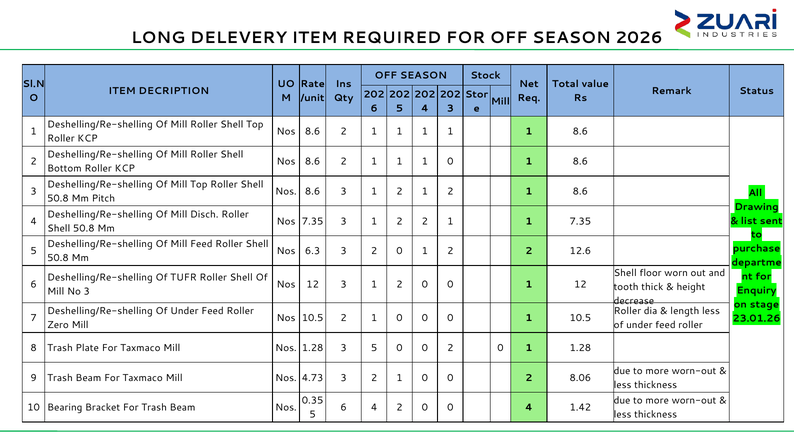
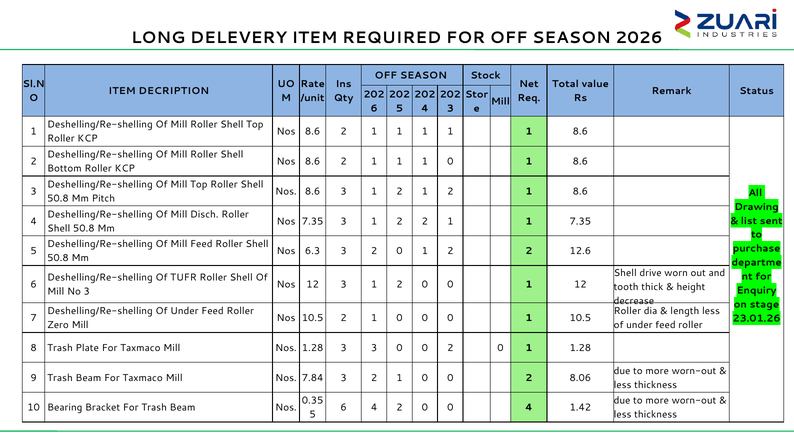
floor: floor -> drive
3 5: 5 -> 3
4.73: 4.73 -> 7.84
